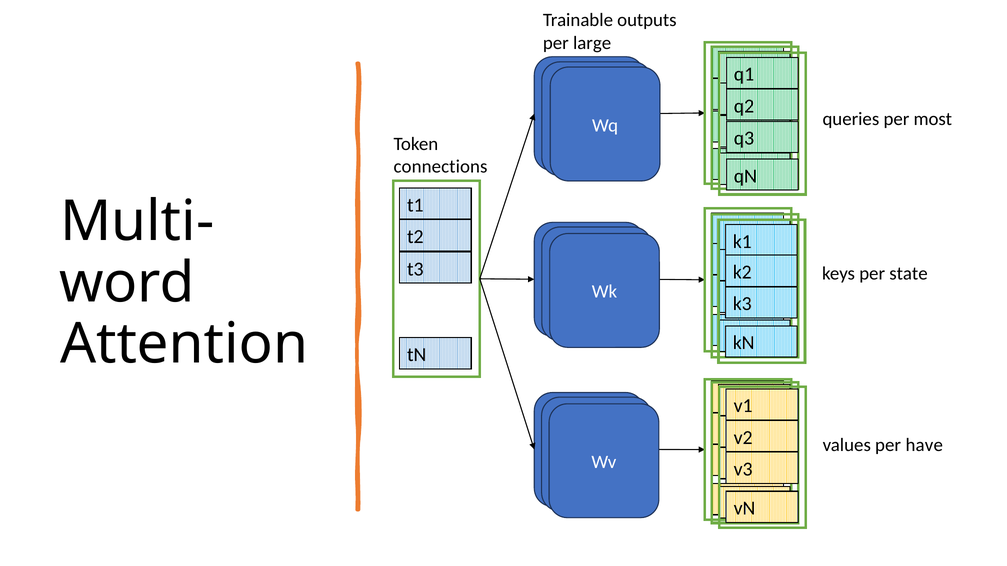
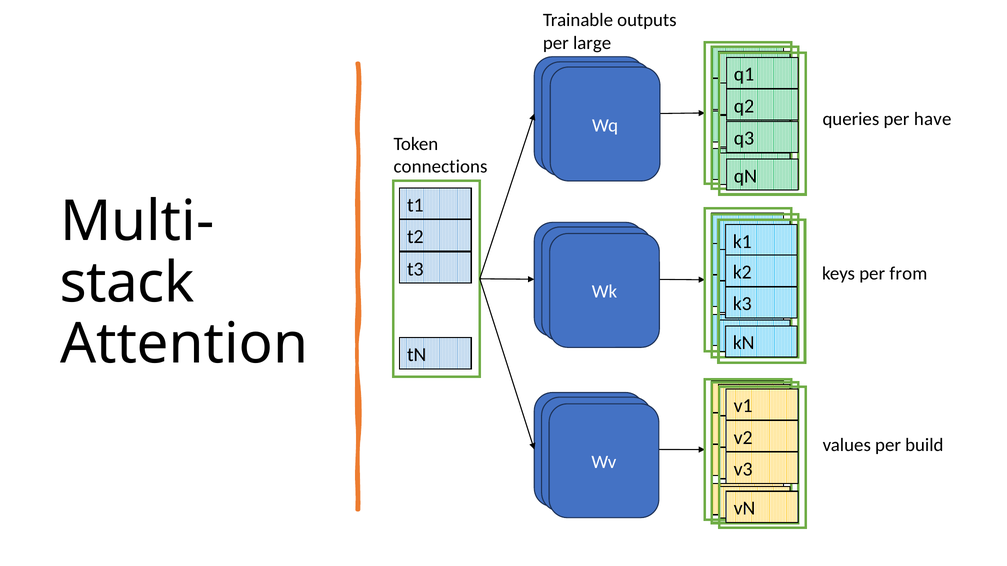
most: most -> have
state: state -> from
word: word -> stack
have: have -> build
